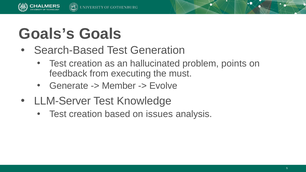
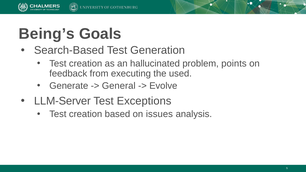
Goals’s: Goals’s -> Being’s
must: must -> used
Member: Member -> General
Knowledge: Knowledge -> Exceptions
